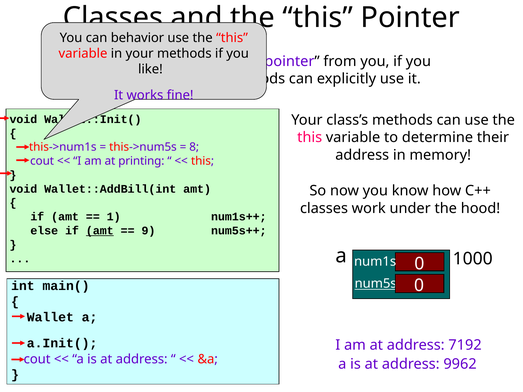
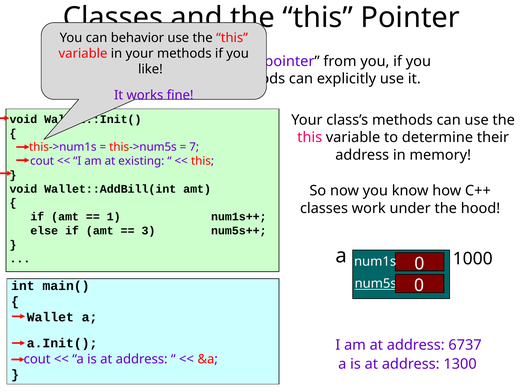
8: 8 -> 7
printing: printing -> existing
amt at (100, 231) underline: present -> none
9: 9 -> 3
7192: 7192 -> 6737
9962: 9962 -> 1300
